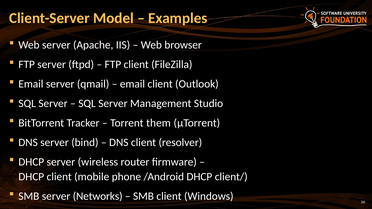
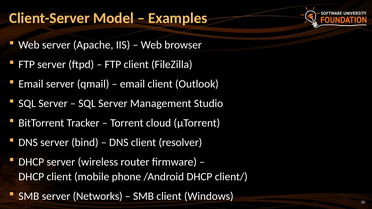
them: them -> cloud
